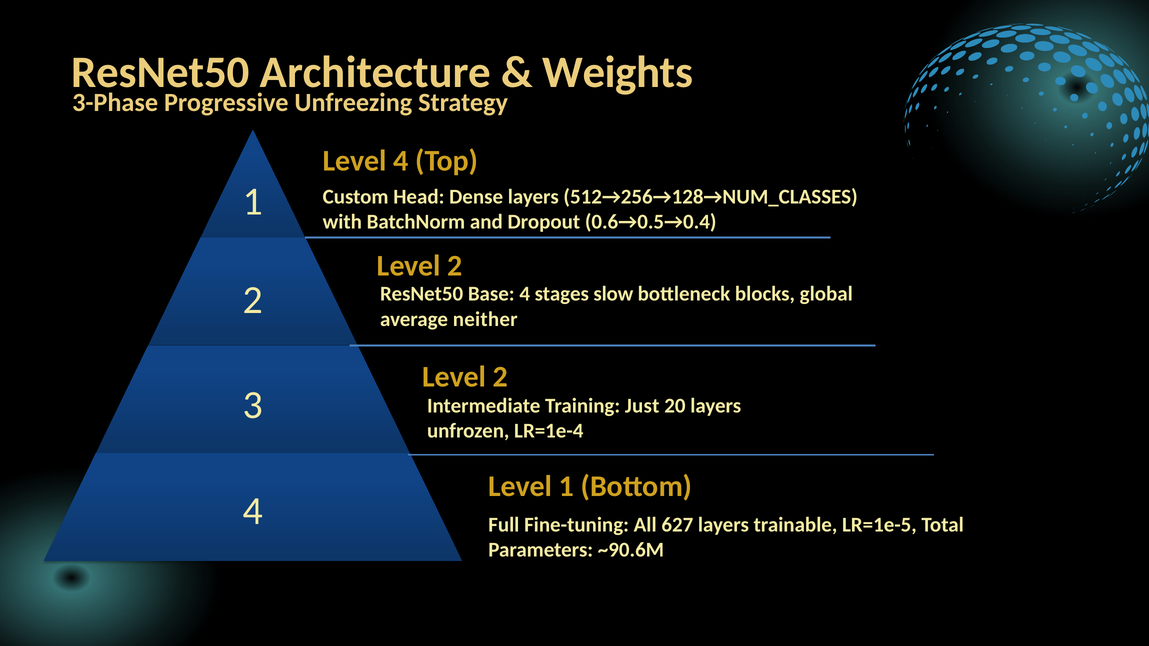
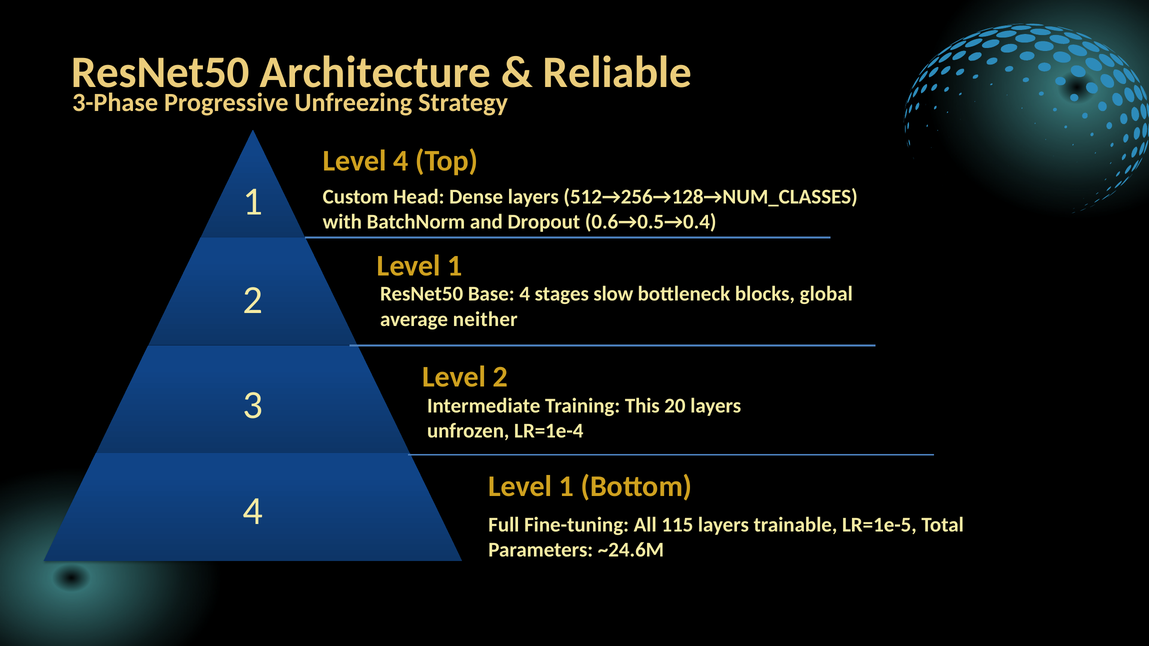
Weights: Weights -> Reliable
2 at (455, 266): 2 -> 1
Just: Just -> This
627: 627 -> 115
~90.6M: ~90.6M -> ~24.6M
